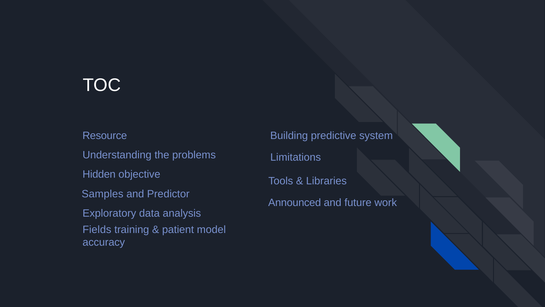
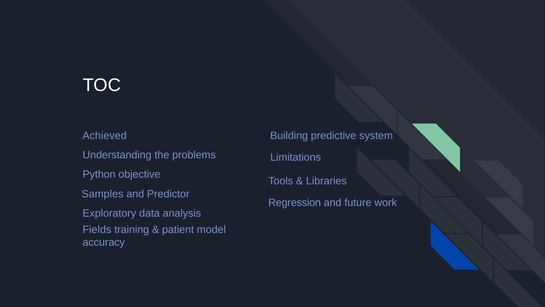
Resource: Resource -> Achieved
Hidden: Hidden -> Python
Announced: Announced -> Regression
